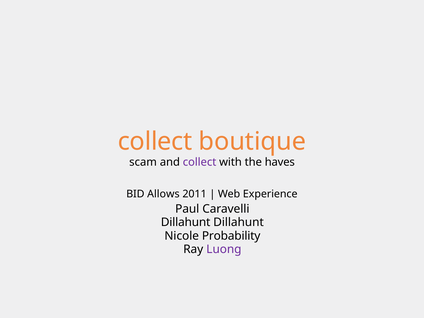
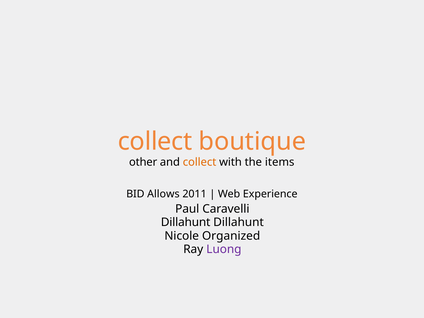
scam: scam -> other
collect at (200, 162) colour: purple -> orange
haves: haves -> items
Probability: Probability -> Organized
